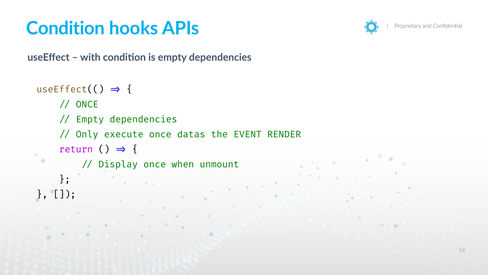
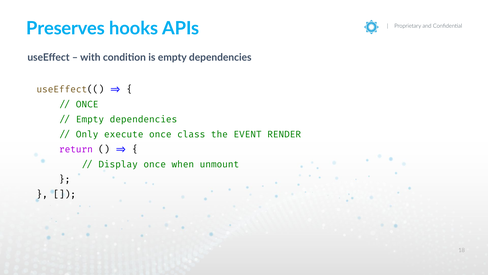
Condition at (66, 29): Condition -> Preserves
datas: datas -> class
